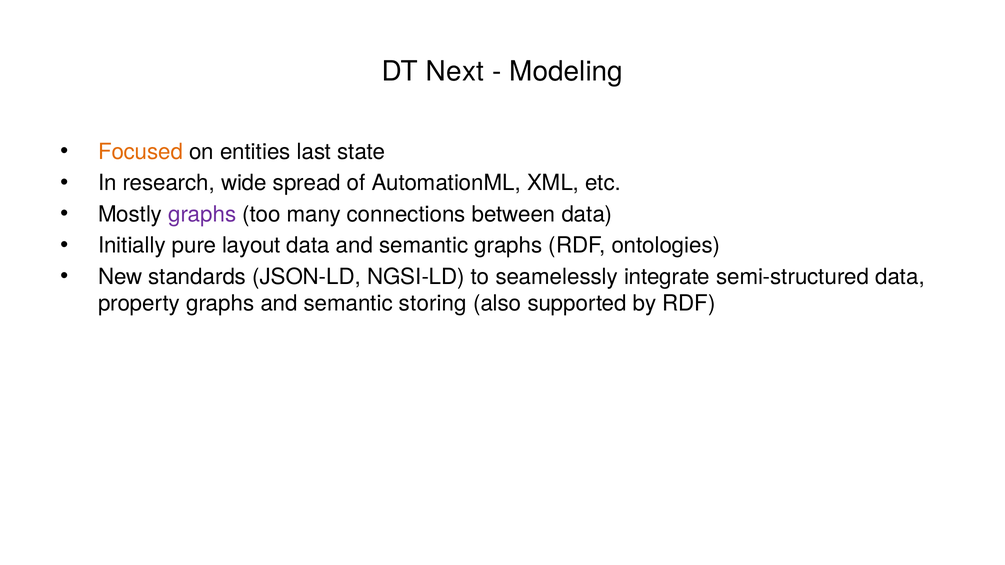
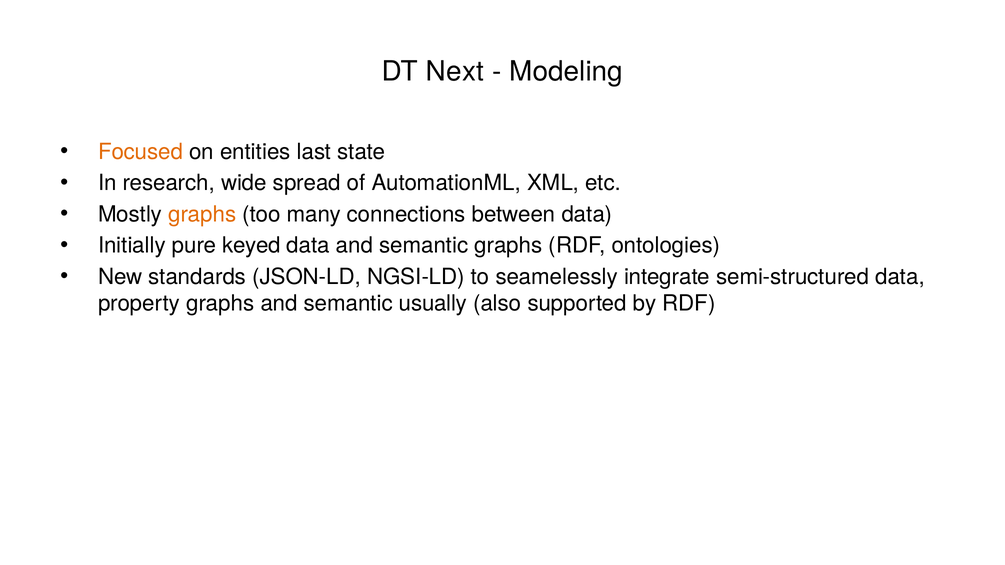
graphs at (202, 214) colour: purple -> orange
layout: layout -> keyed
storing: storing -> usually
